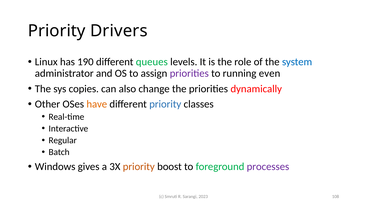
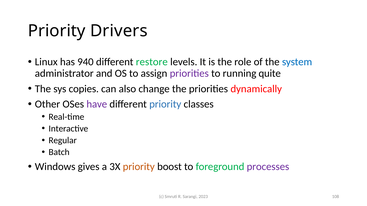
190: 190 -> 940
queues: queues -> restore
even: even -> quite
have colour: orange -> purple
